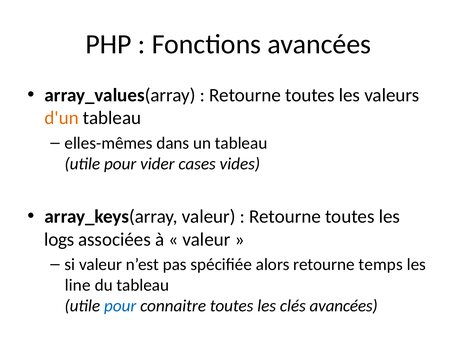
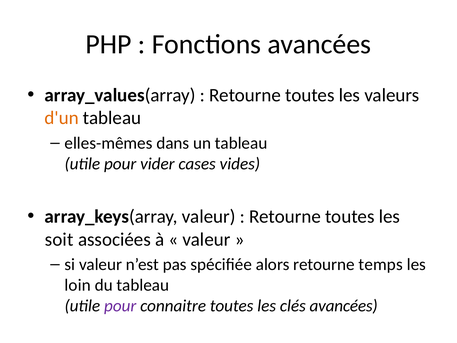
logs: logs -> soit
line: line -> loin
pour at (120, 306) colour: blue -> purple
